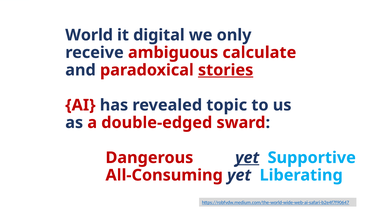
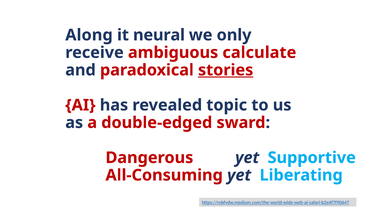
World: World -> Along
digital: digital -> neural
yet at (247, 158) underline: present -> none
